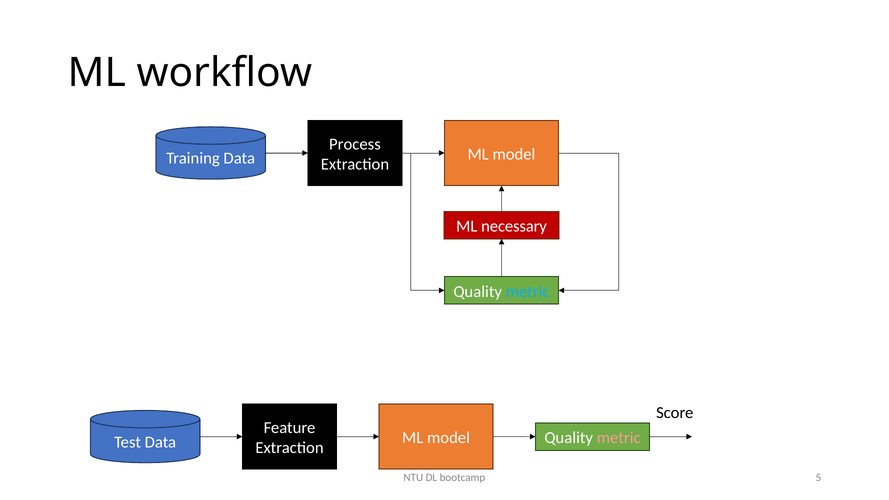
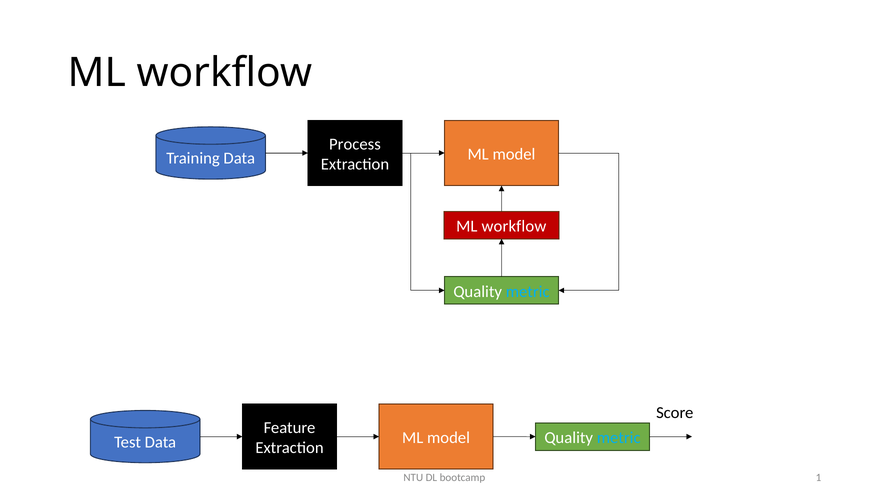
necessary at (514, 226): necessary -> workflow
metric at (619, 438) colour: pink -> light blue
5: 5 -> 1
